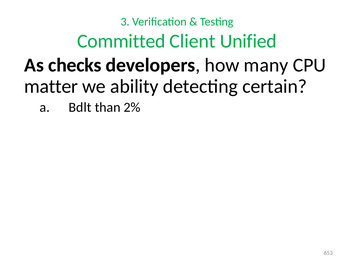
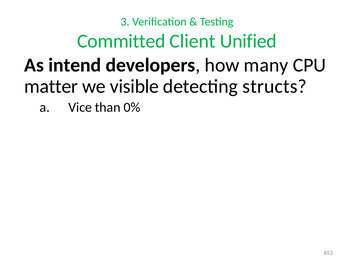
checks: checks -> intend
ability: ability -> visible
certain: certain -> structs
Bdlt: Bdlt -> Vice
2%: 2% -> 0%
